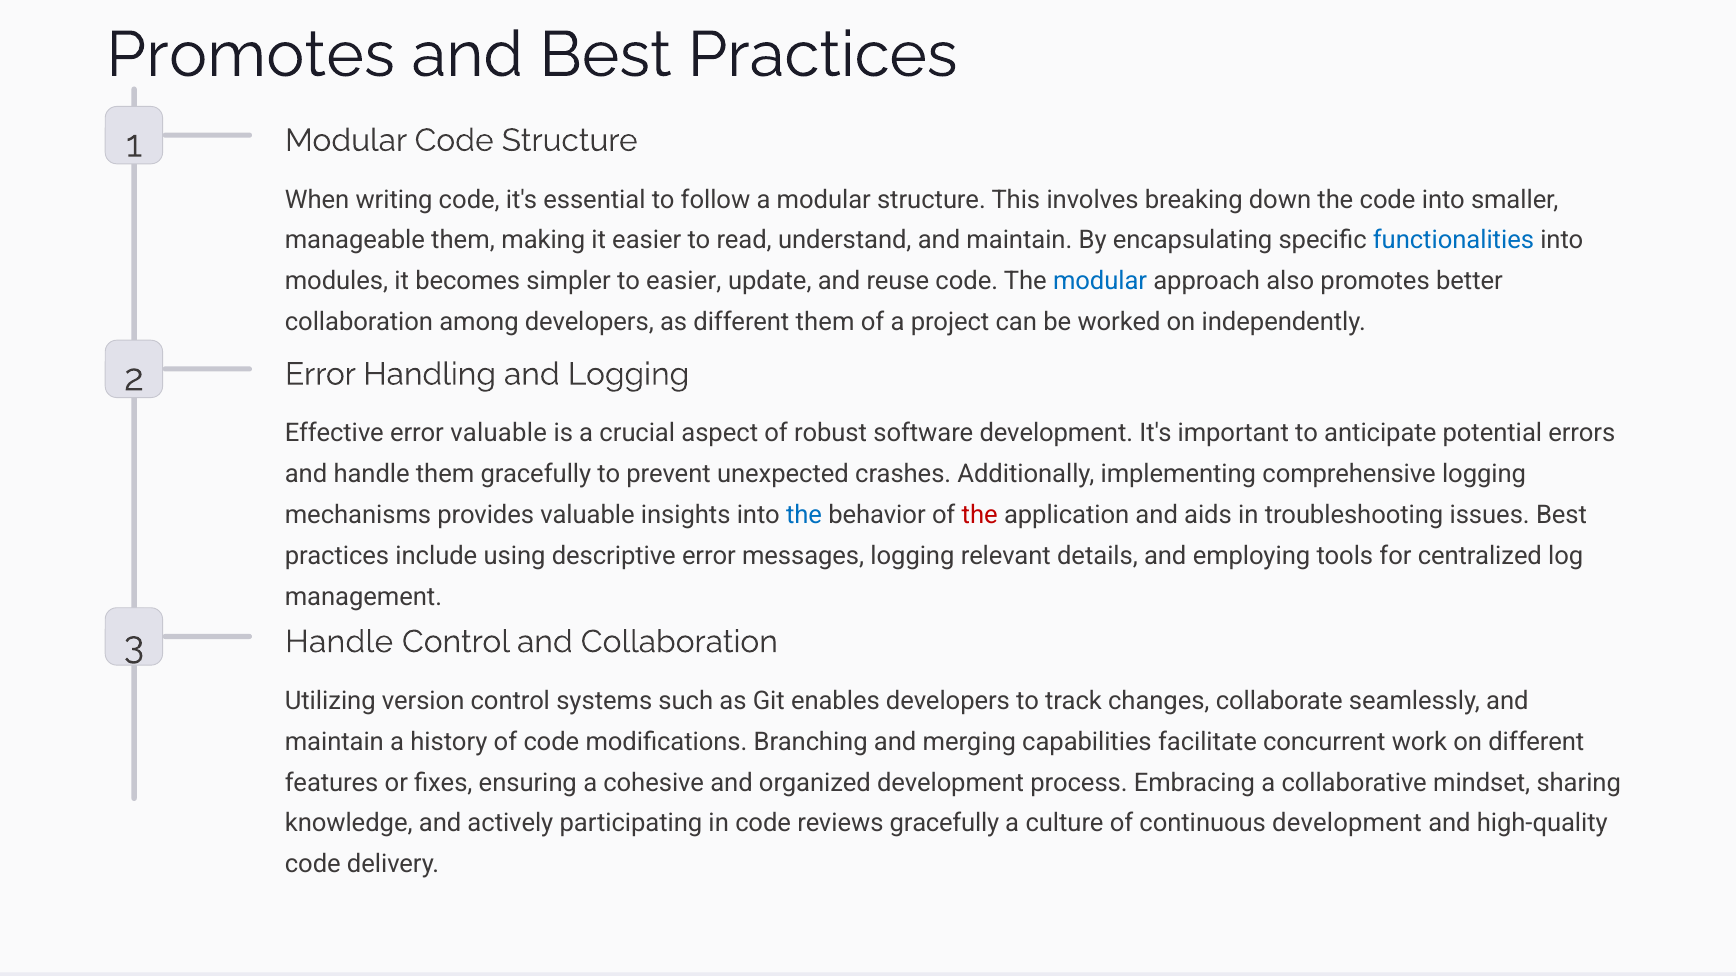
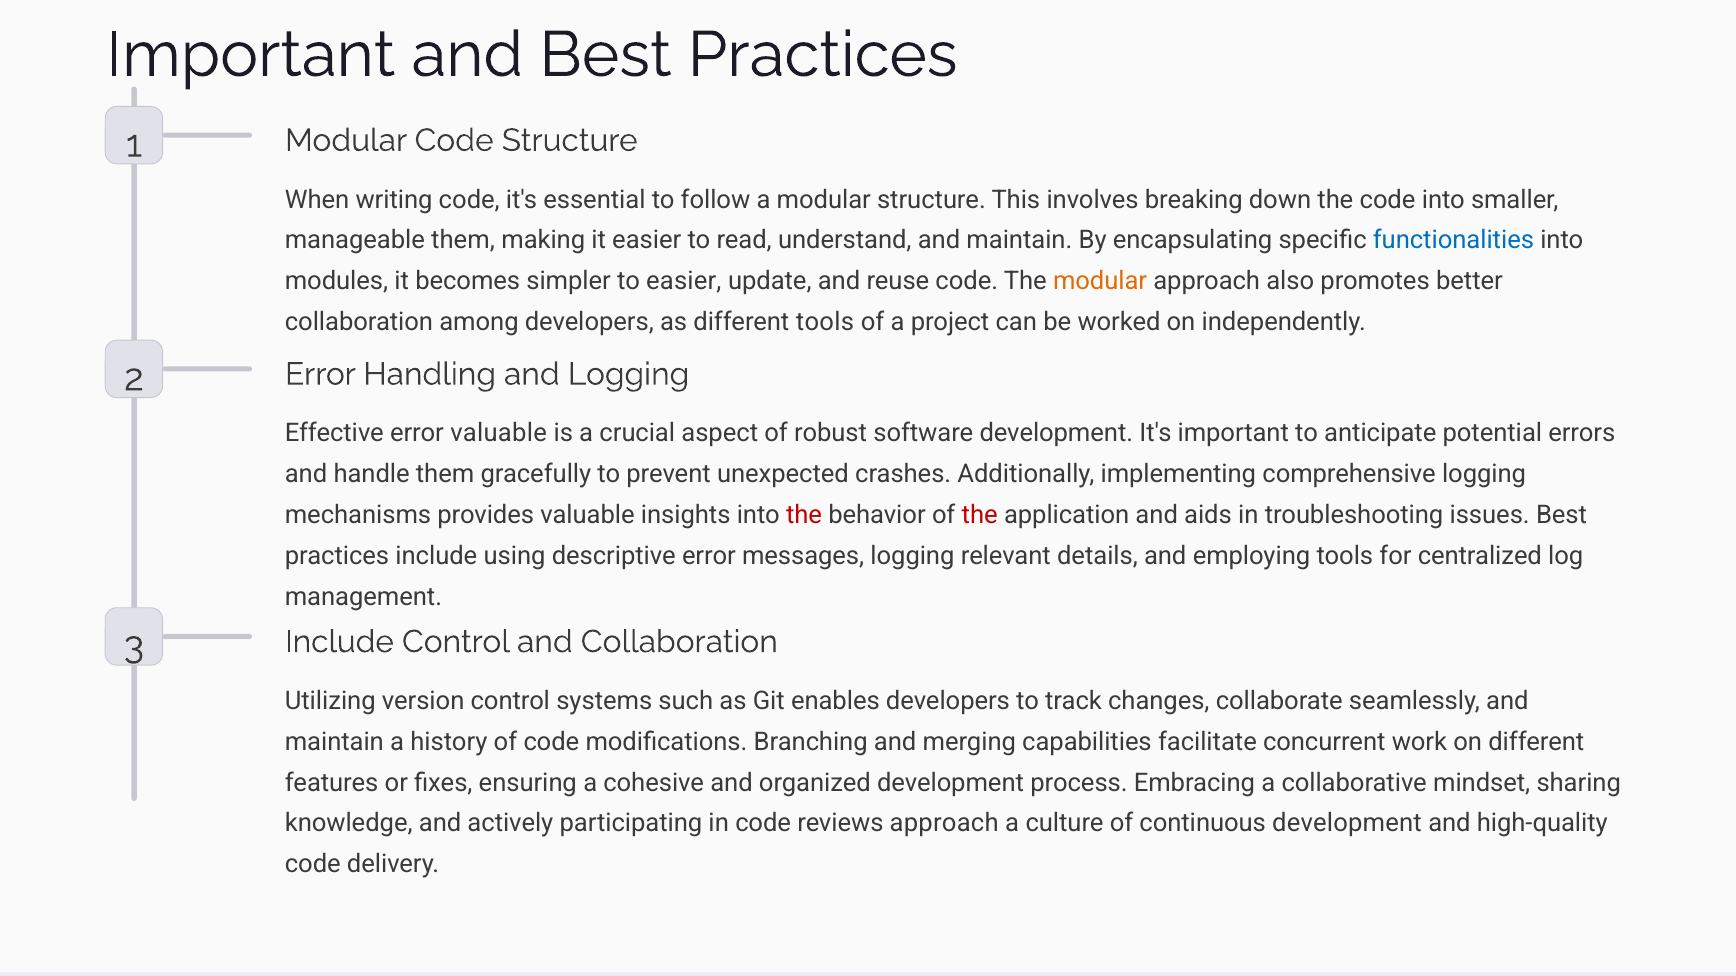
Promotes at (251, 55): Promotes -> Important
modular at (1100, 282) colour: blue -> orange
different them: them -> tools
the at (804, 515) colour: blue -> red
3 Handle: Handle -> Include
reviews gracefully: gracefully -> approach
